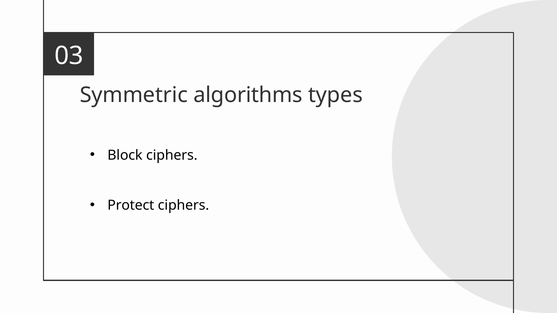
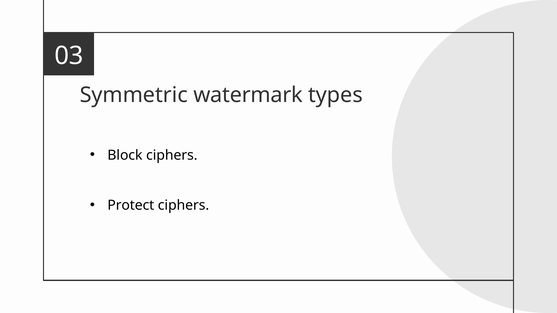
algorithms: algorithms -> watermark
